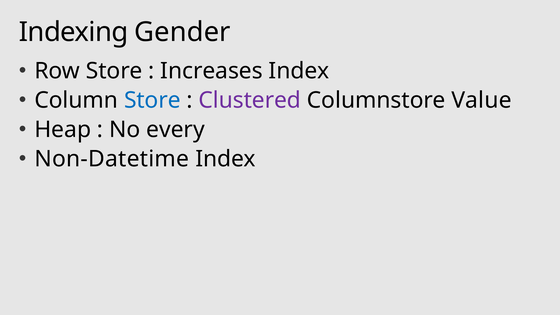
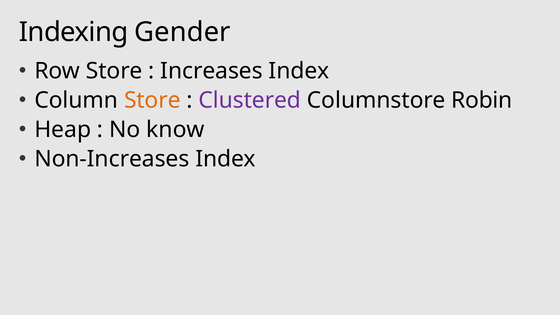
Store at (152, 100) colour: blue -> orange
Value: Value -> Robin
every: every -> know
Non-Datetime: Non-Datetime -> Non-Increases
